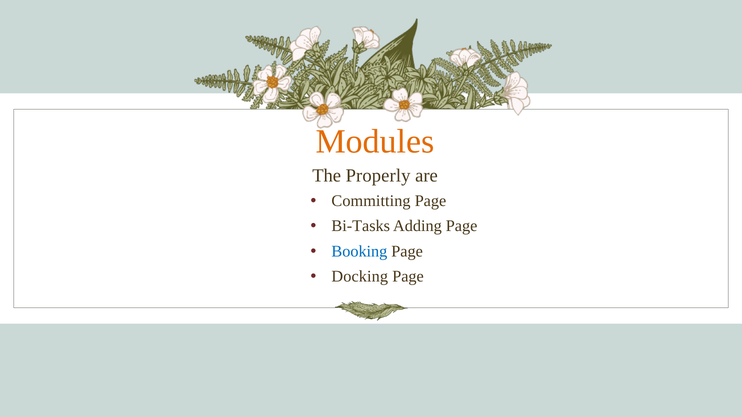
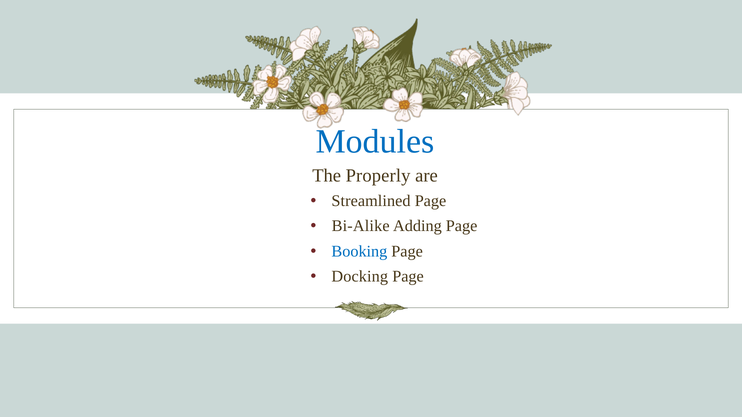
Modules colour: orange -> blue
Committing: Committing -> Streamlined
Bi-Tasks: Bi-Tasks -> Bi-Alike
